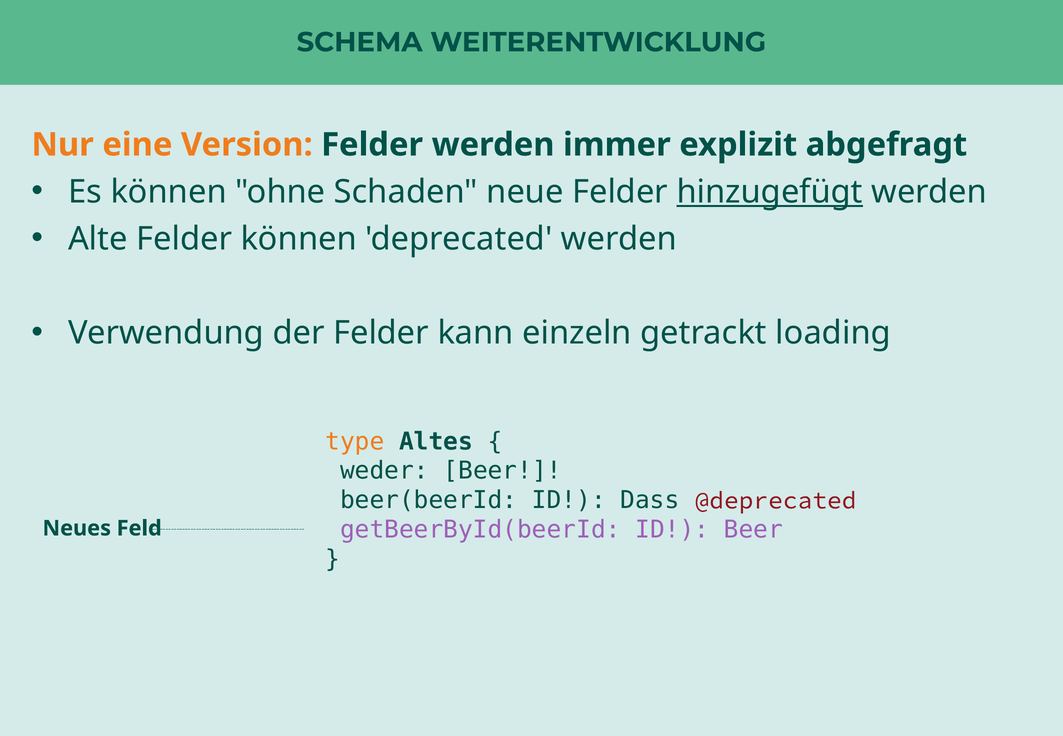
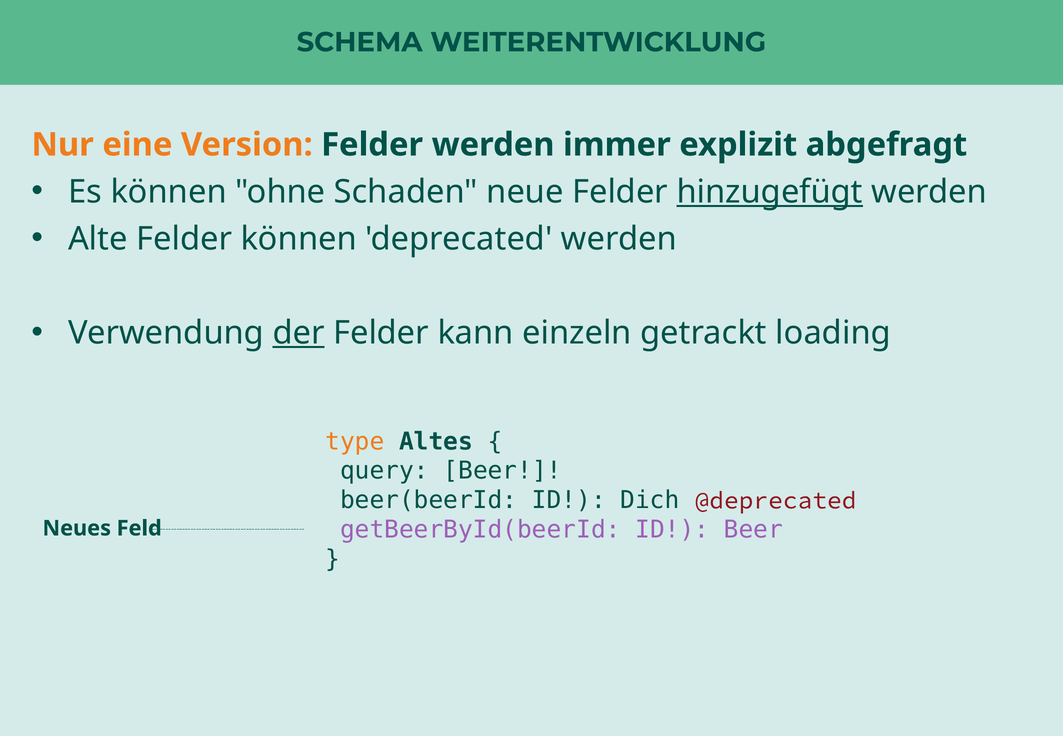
der underline: none -> present
weder: weder -> query
Dass: Dass -> Dich
